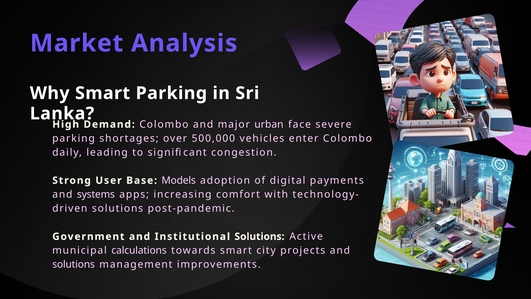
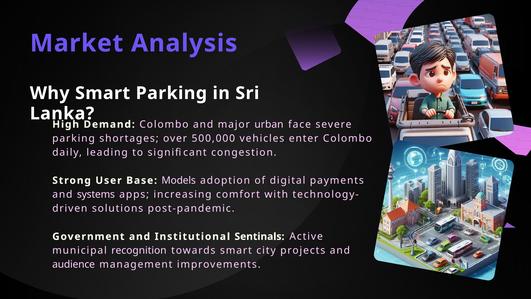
Institutional Solutions: Solutions -> Sentinals
calculations: calculations -> recognition
solutions at (74, 264): solutions -> audience
